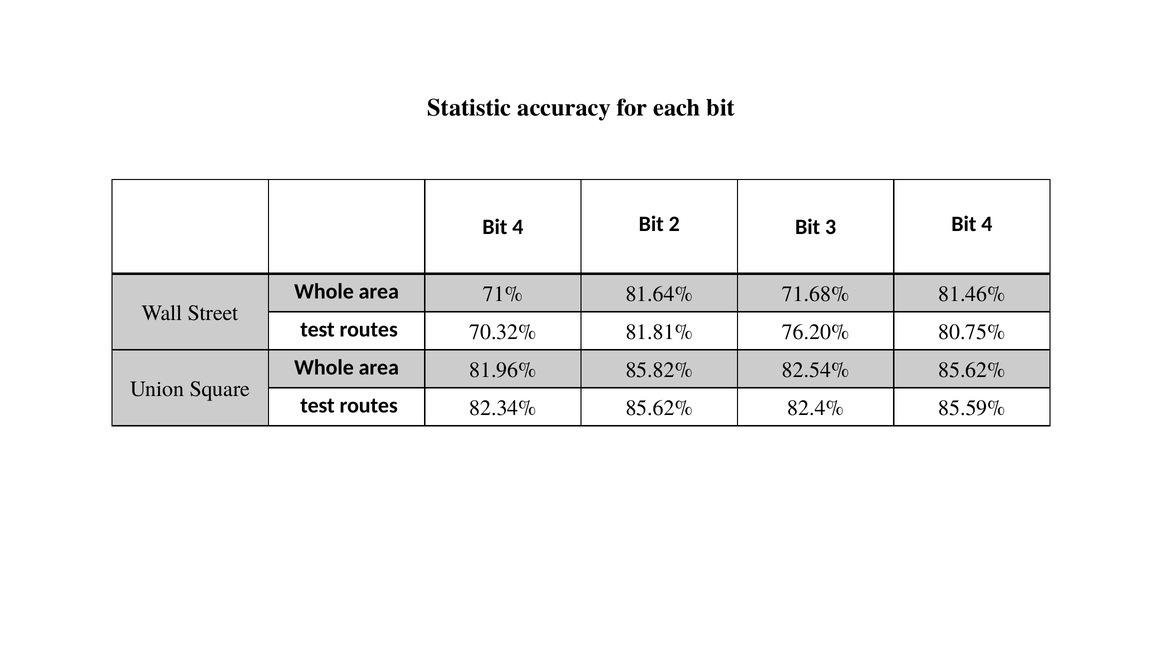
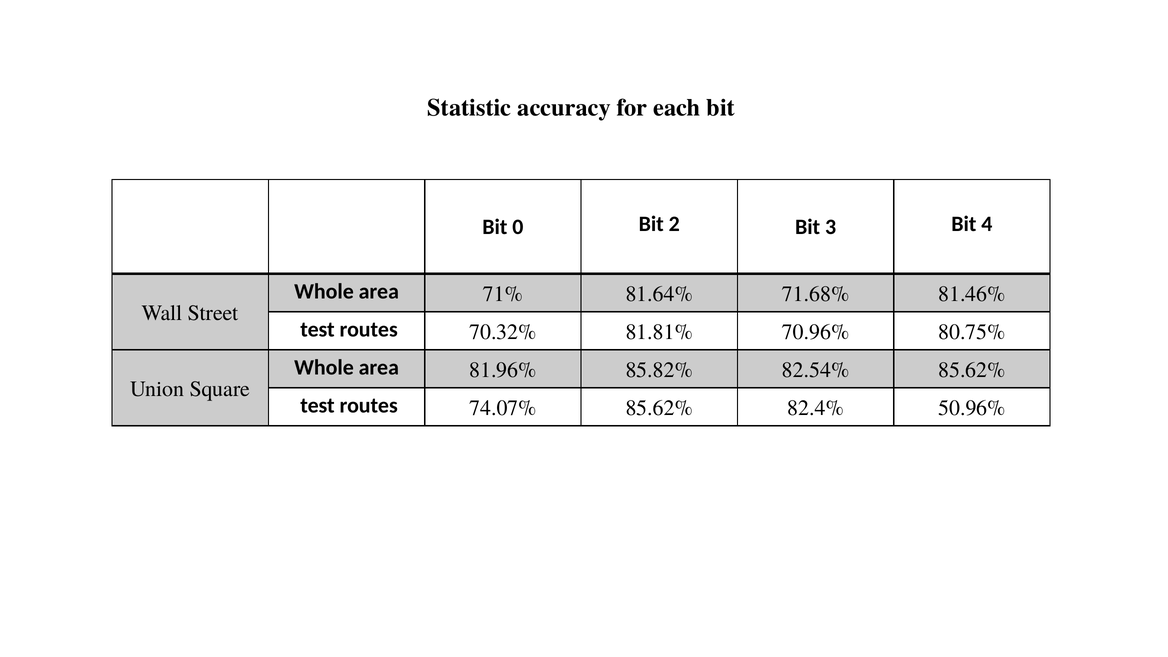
4 at (518, 227): 4 -> 0
76.20%: 76.20% -> 70.96%
82.34%: 82.34% -> 74.07%
85.59%: 85.59% -> 50.96%
